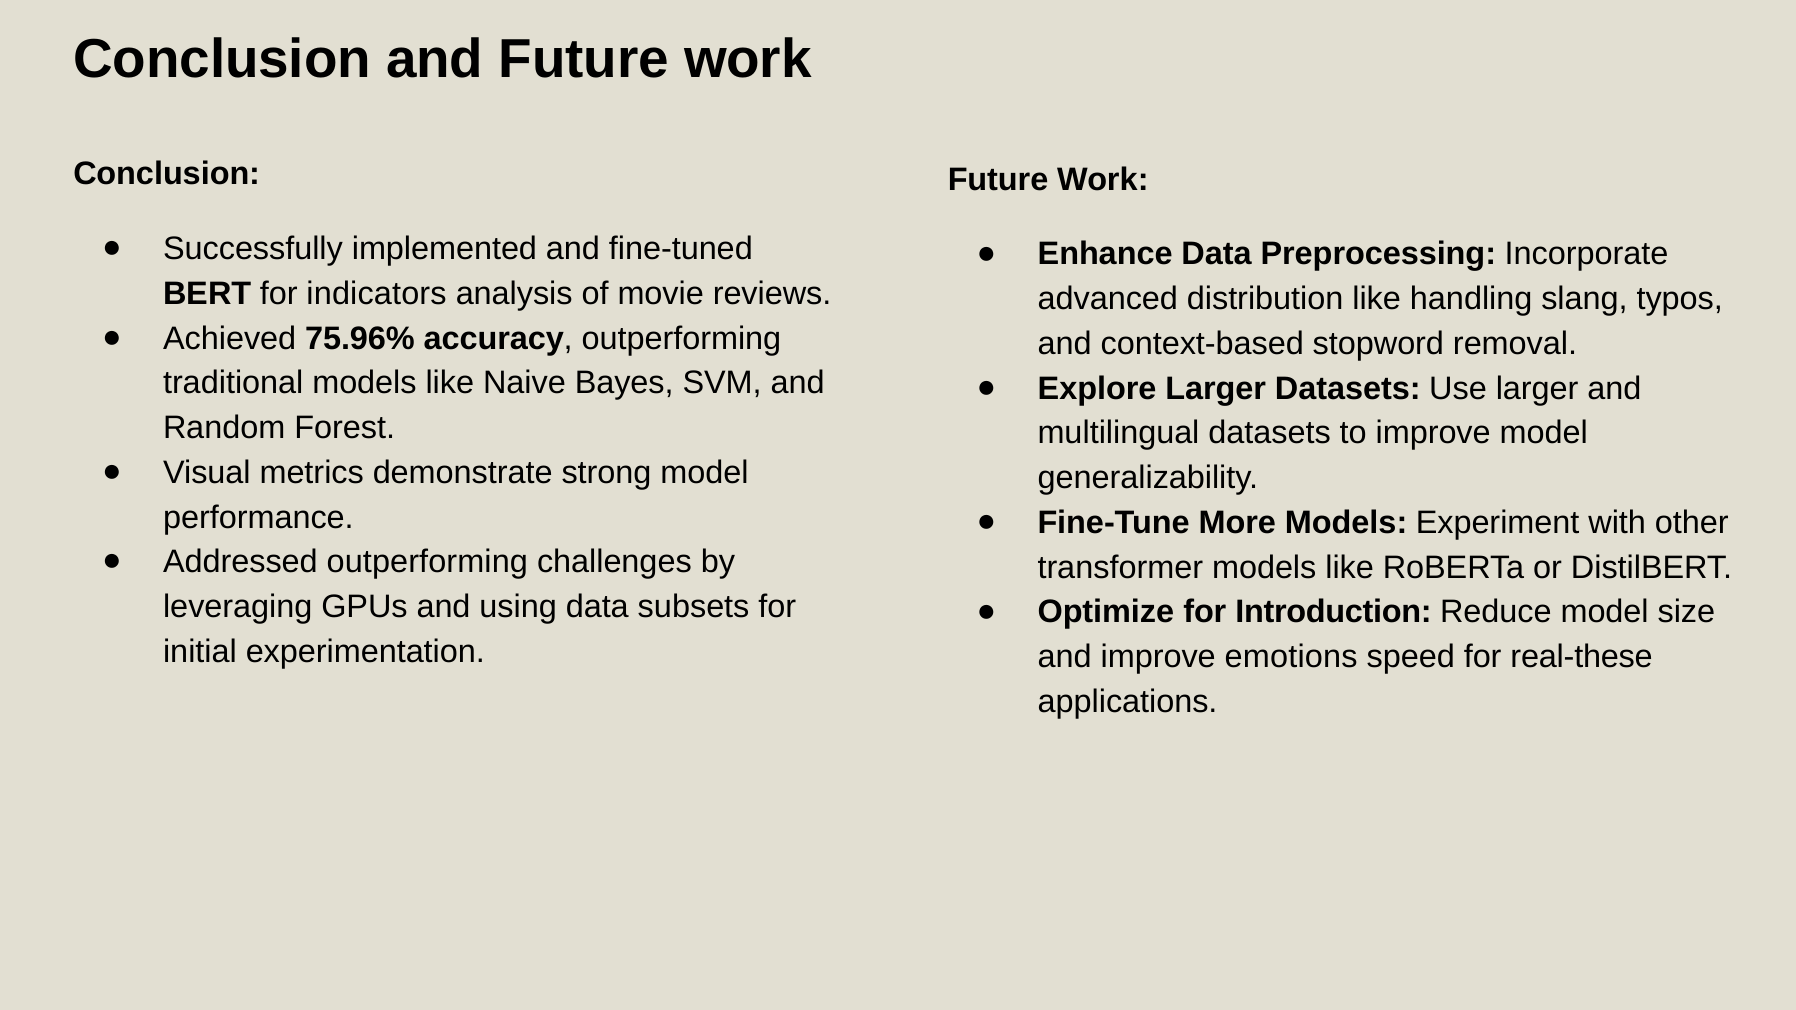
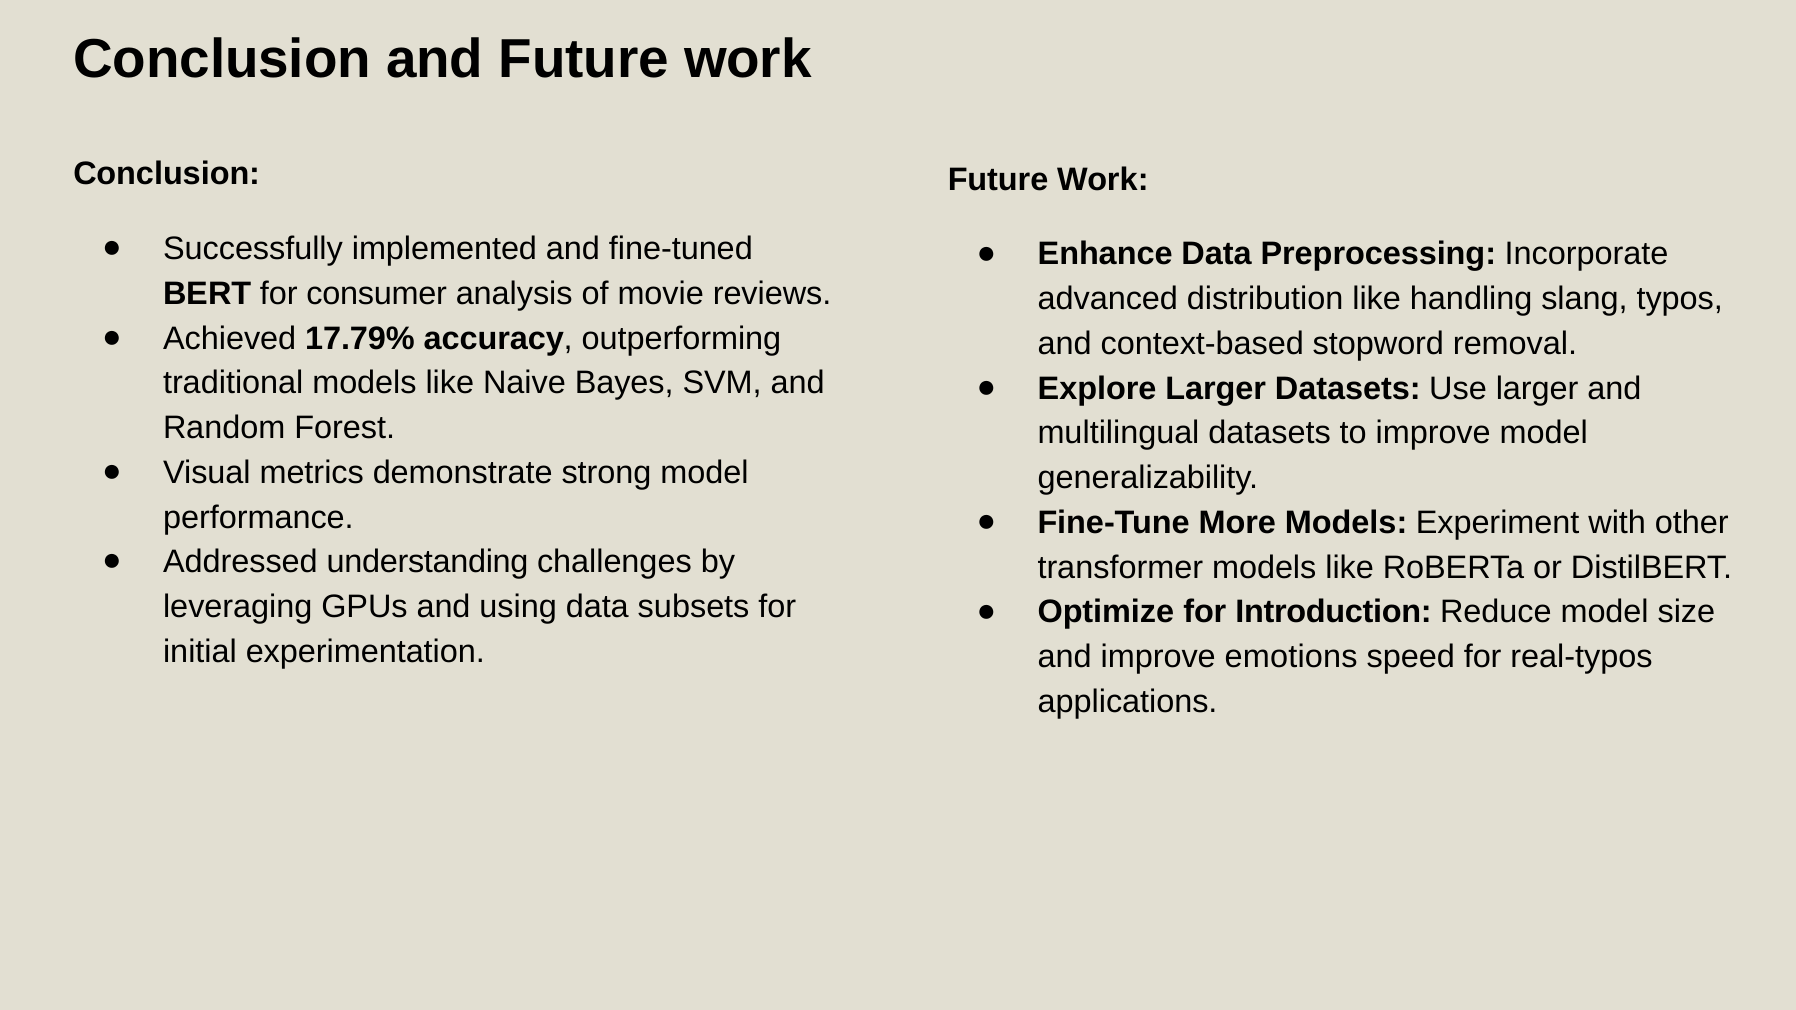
indicators: indicators -> consumer
75.96%: 75.96% -> 17.79%
Addressed outperforming: outperforming -> understanding
real-these: real-these -> real-typos
